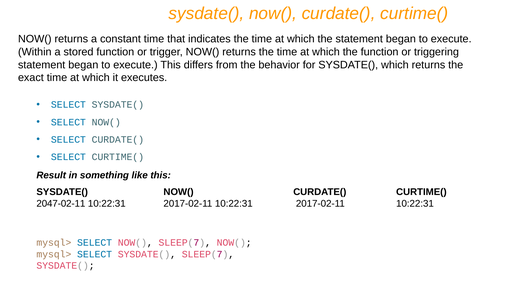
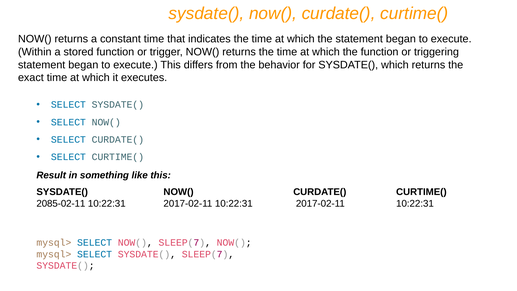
2047-02-11: 2047-02-11 -> 2085-02-11
